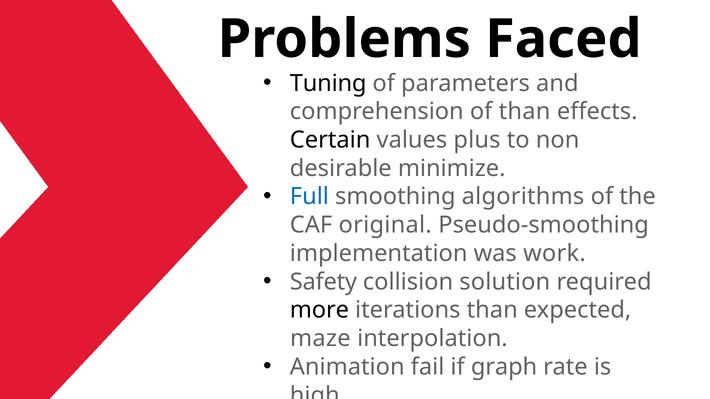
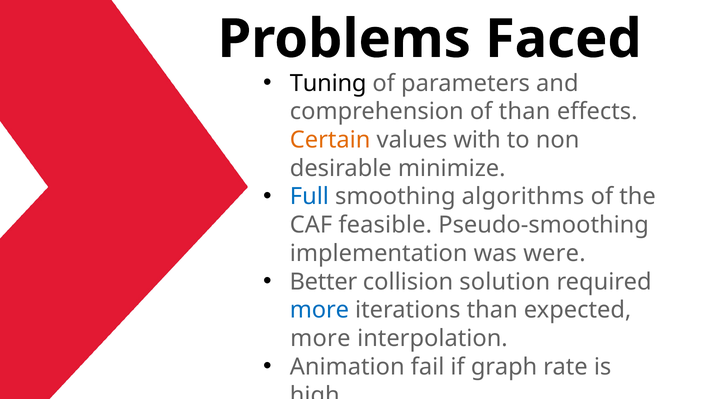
Certain colour: black -> orange
plus: plus -> with
original: original -> feasible
work: work -> were
Safety: Safety -> Better
more at (319, 310) colour: black -> blue
maze at (320, 339): maze -> more
